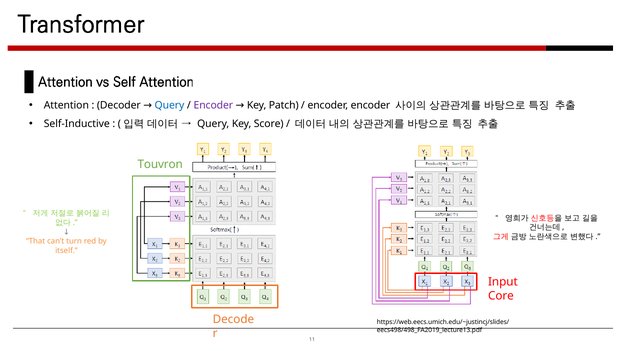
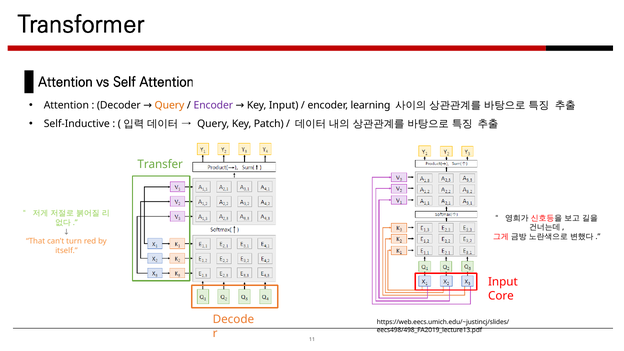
Query at (170, 105) colour: blue -> orange
Key Patch: Patch -> Input
encoder encoder: encoder -> learning
Score: Score -> Patch
Touvron: Touvron -> Transfer
